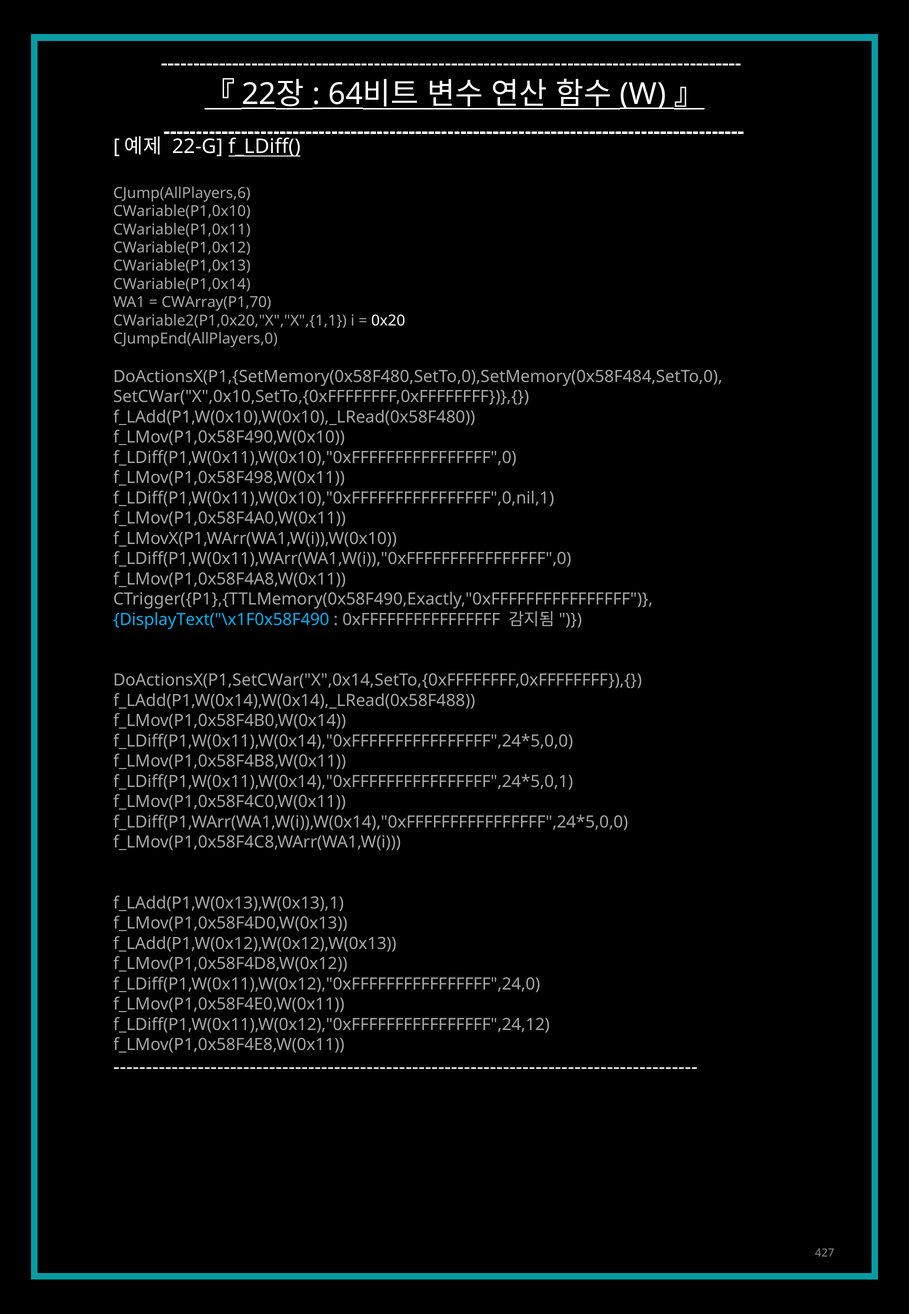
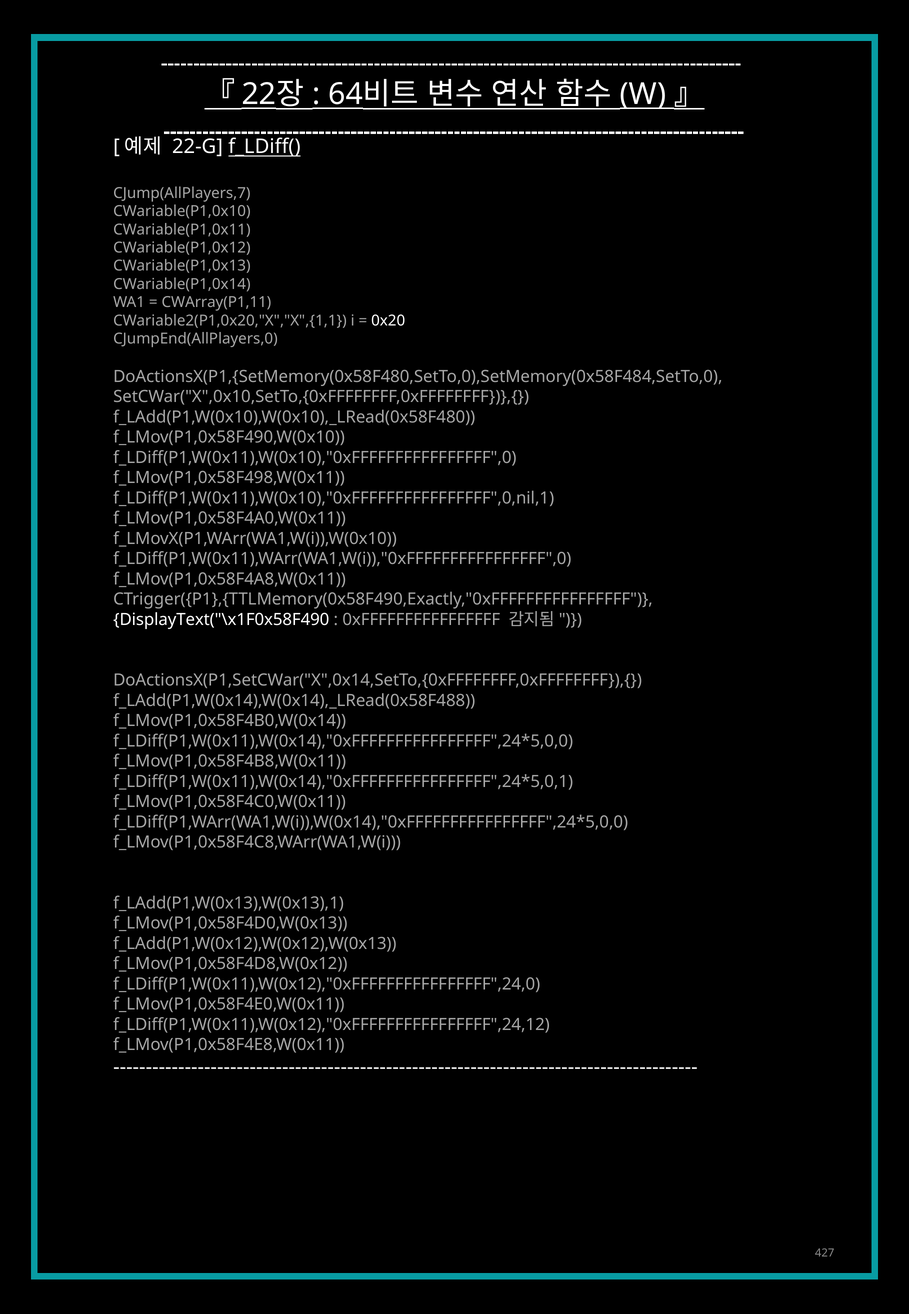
CJump(AllPlayers,6: CJump(AllPlayers,6 -> CJump(AllPlayers,7
CWArray(P1,70: CWArray(P1,70 -> CWArray(P1,11
DisplayText("\x1F0x58F490 colour: light blue -> white
